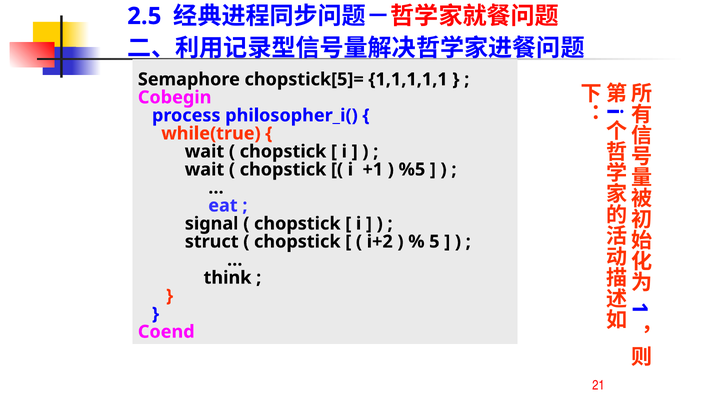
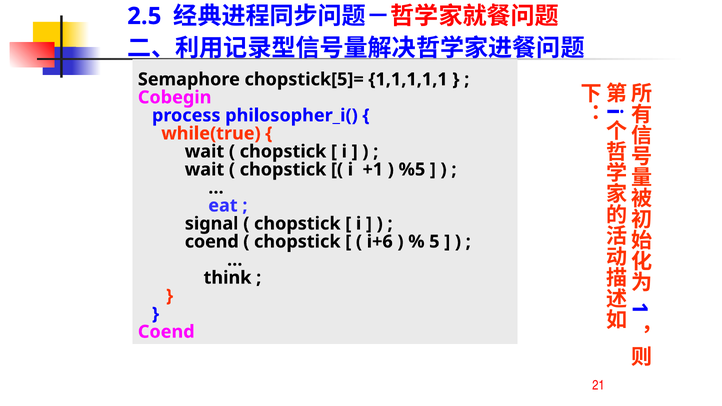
struct at (212, 242): struct -> coend
i+2: i+2 -> i+6
